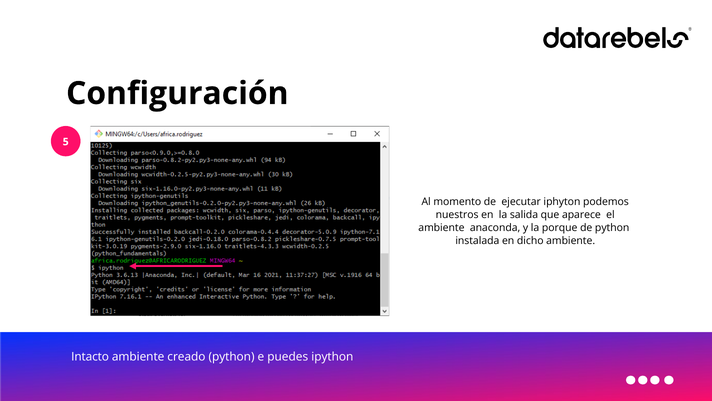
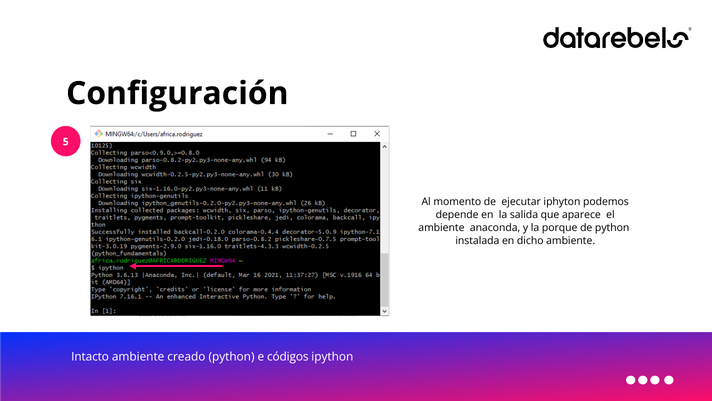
nuestros: nuestros -> depende
puedes: puedes -> códigos
